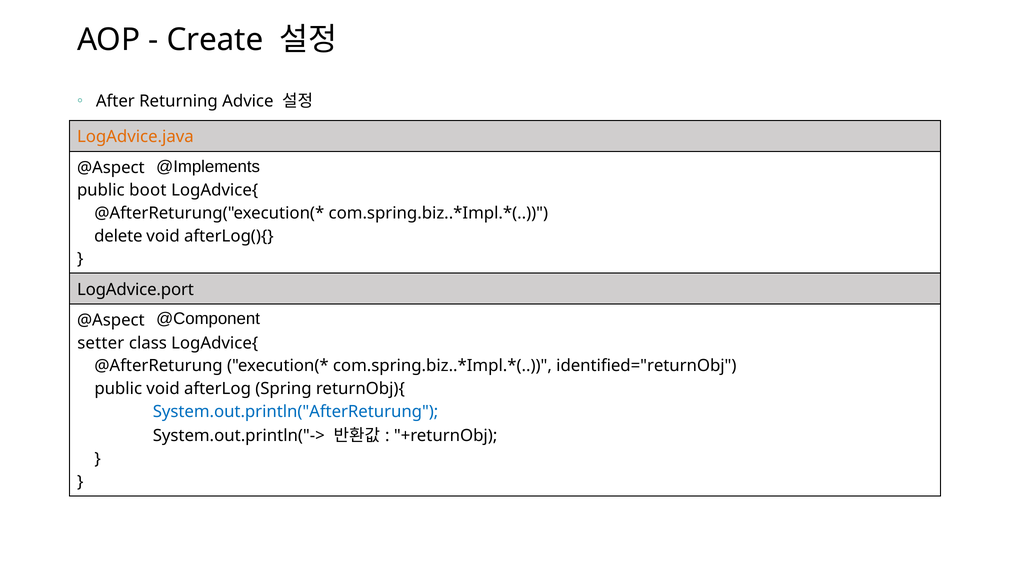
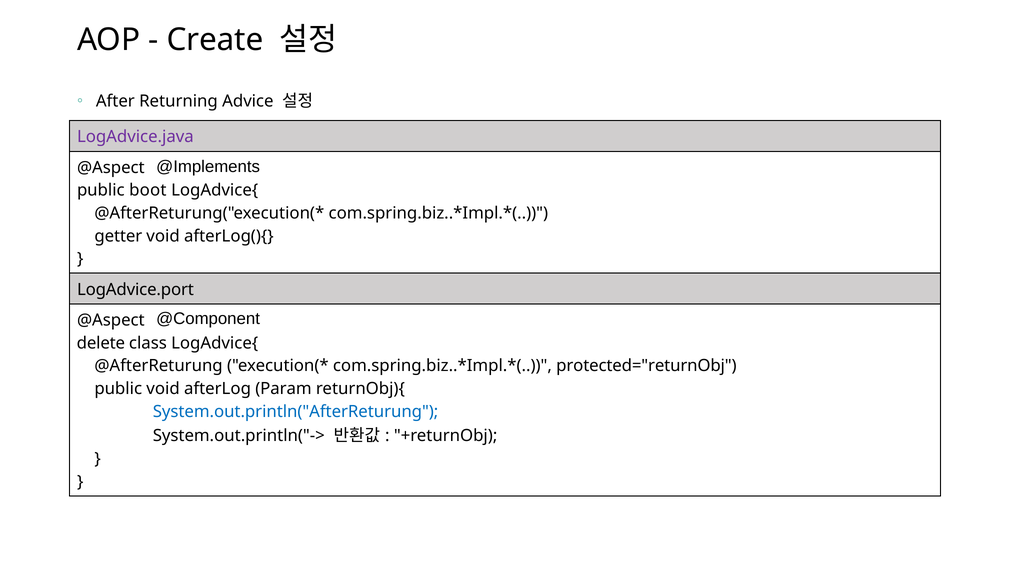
LogAdvice.java colour: orange -> purple
delete: delete -> getter
setter: setter -> delete
identified="returnObj: identified="returnObj -> protected="returnObj
Spring: Spring -> Param
